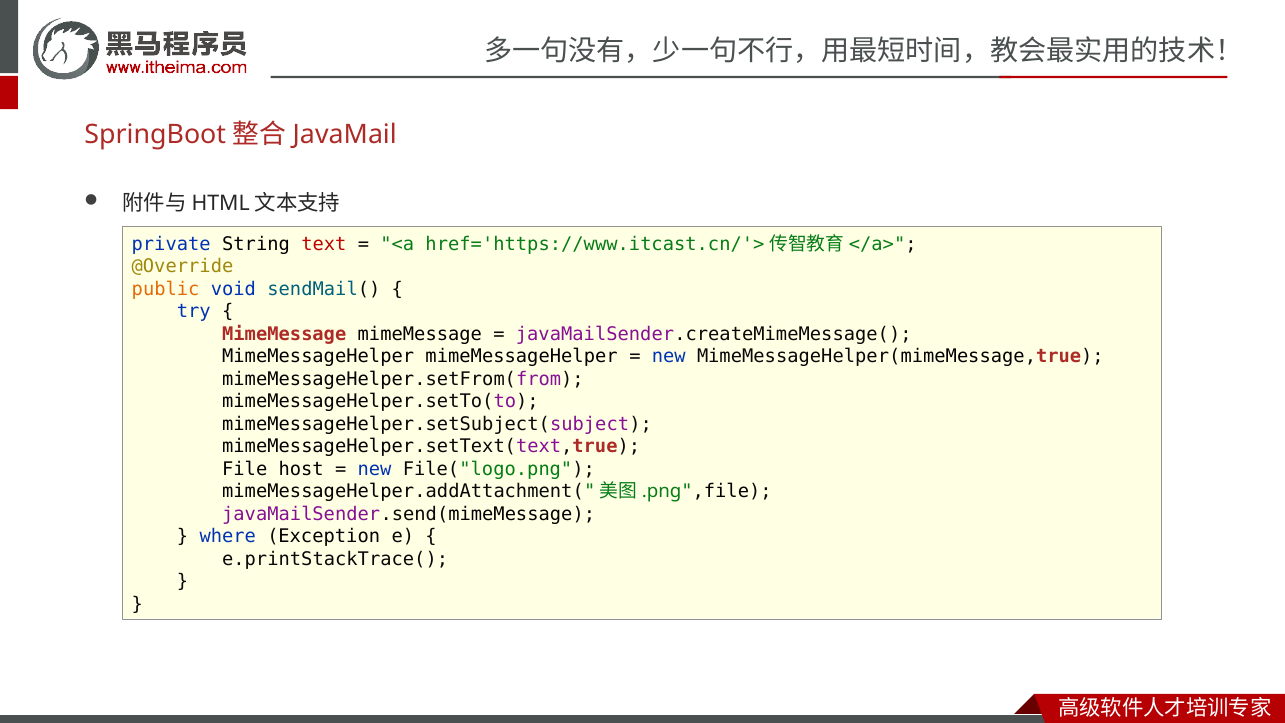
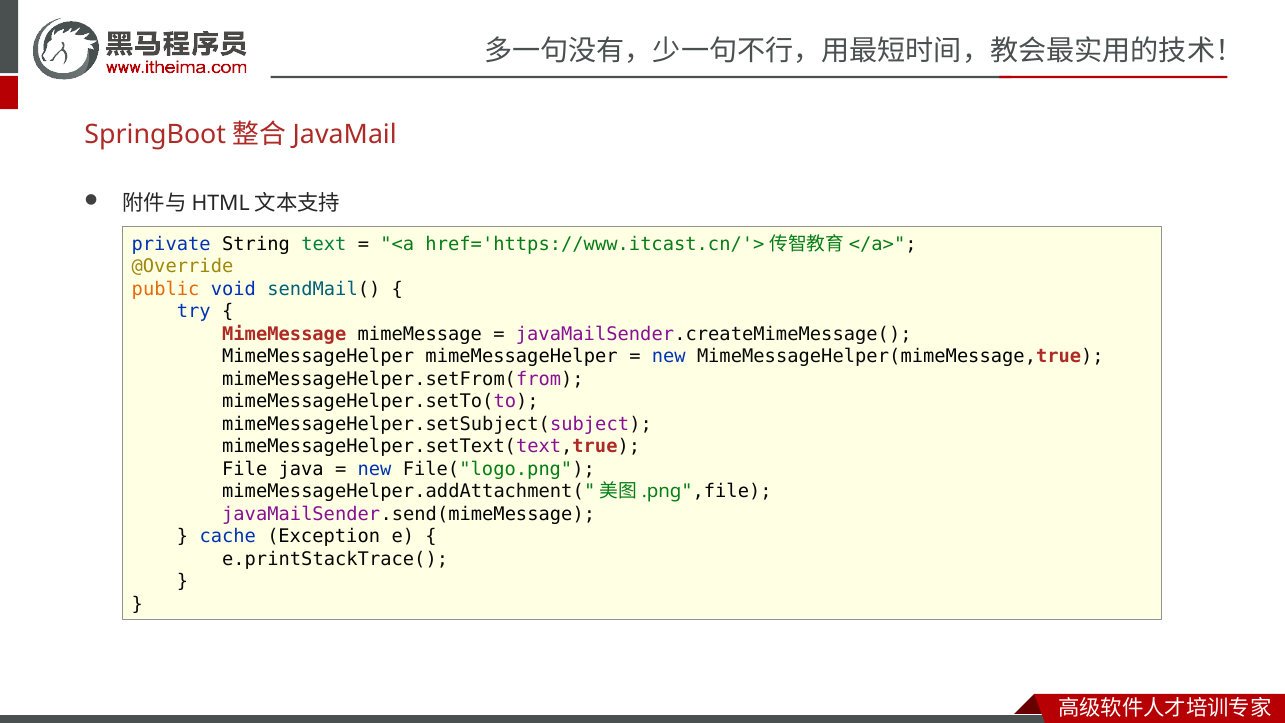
text colour: red -> green
host: host -> java
where: where -> cache
